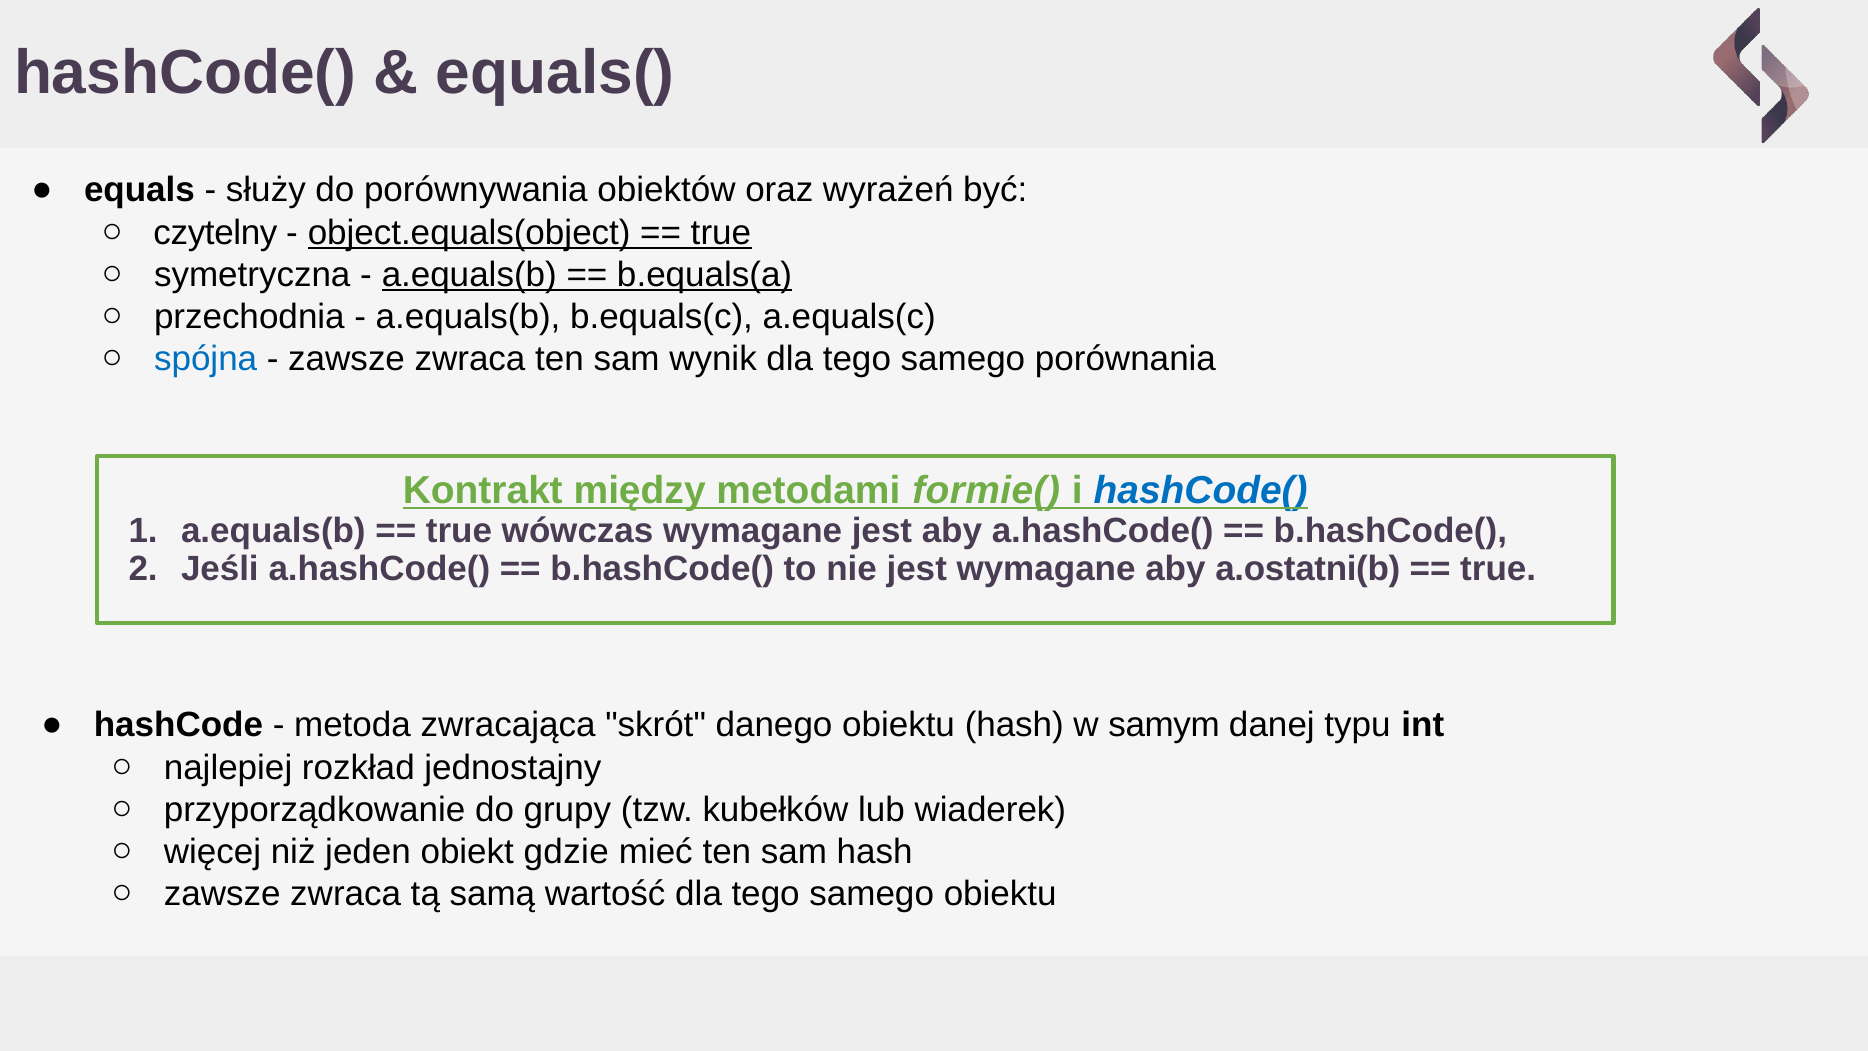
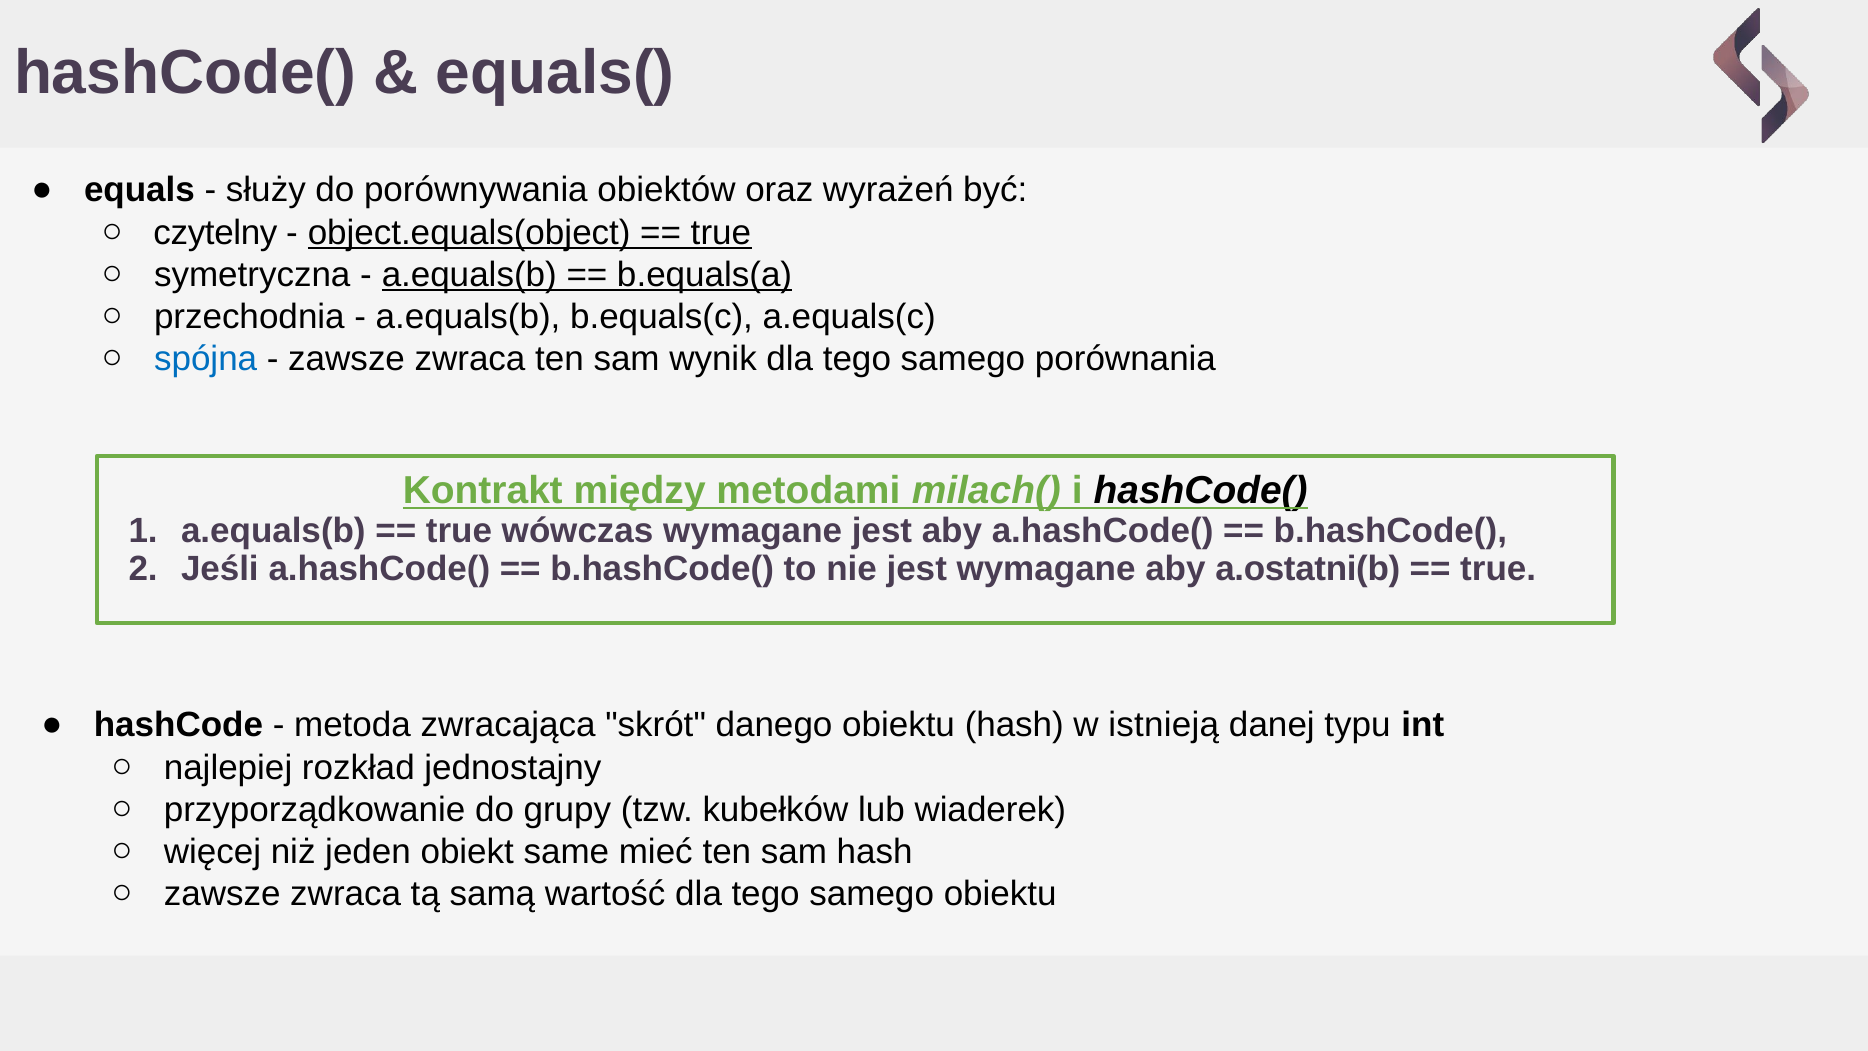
formie(: formie( -> milach(
hashCode( at (1201, 491) colour: blue -> black
samym: samym -> istnieją
gdzie: gdzie -> same
